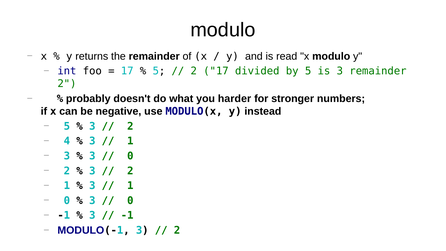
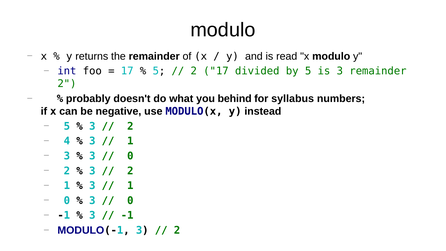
harder: harder -> behind
stronger: stronger -> syllabus
